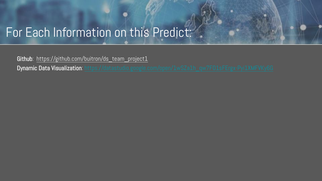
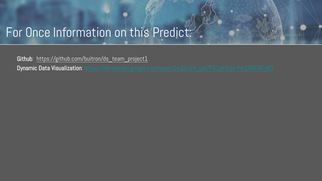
Each: Each -> Once
